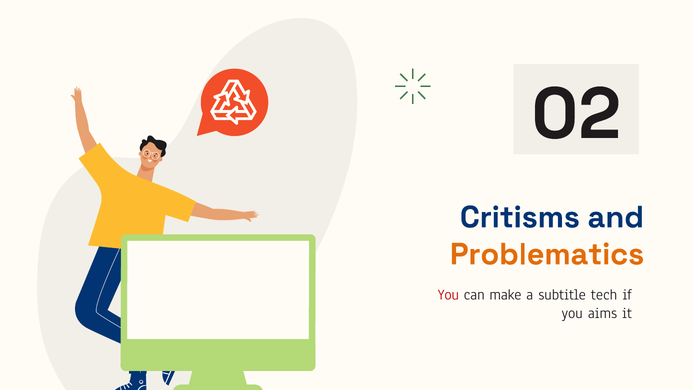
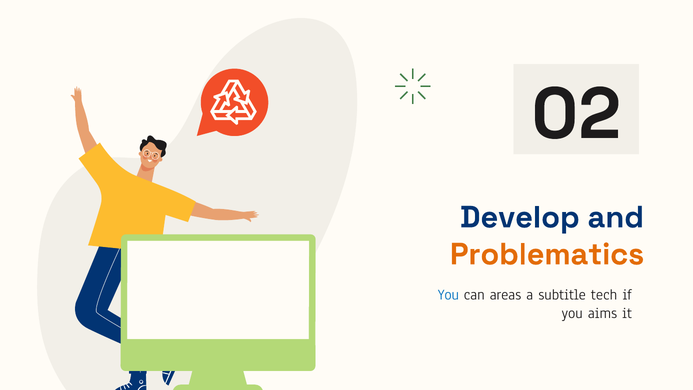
Critisms: Critisms -> Develop
You at (448, 295) colour: red -> blue
make: make -> areas
